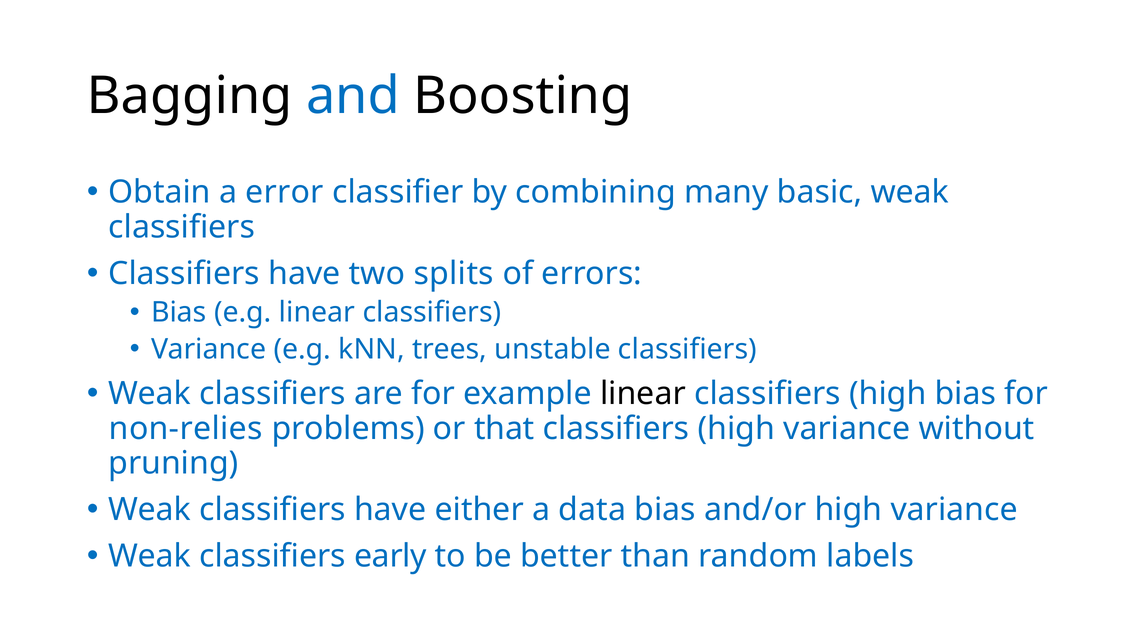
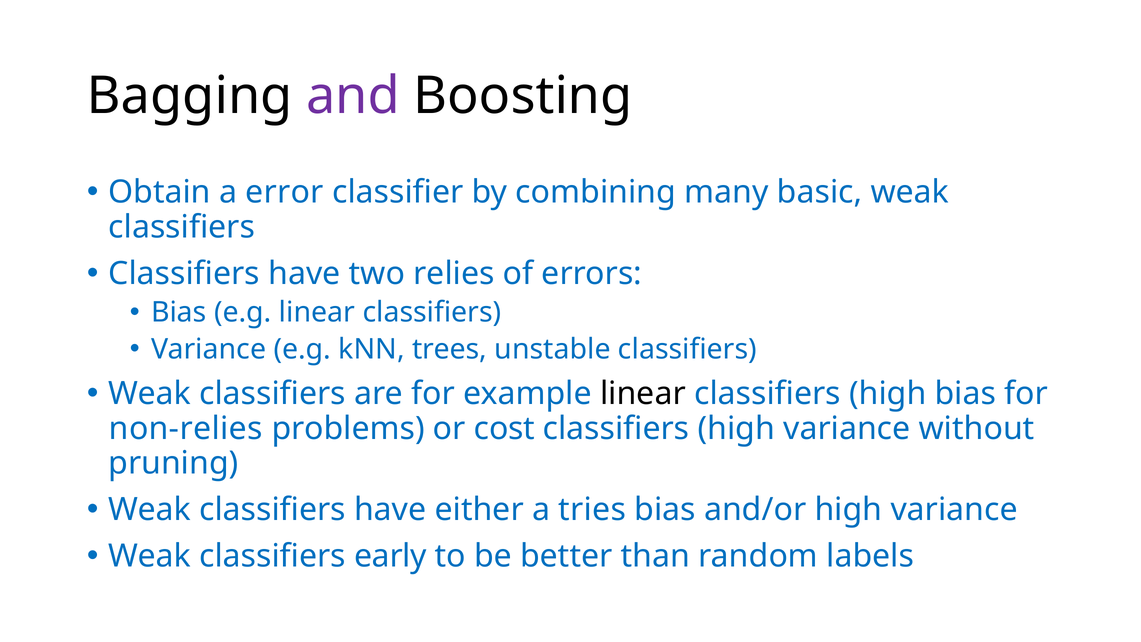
and colour: blue -> purple
splits: splits -> relies
that: that -> cost
data: data -> tries
